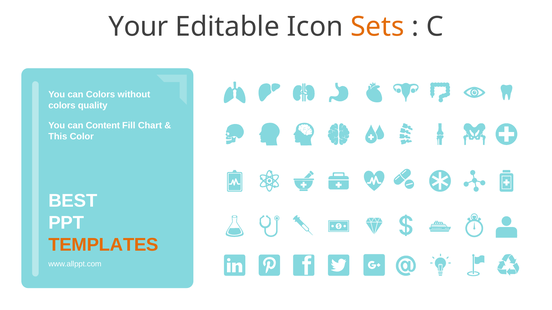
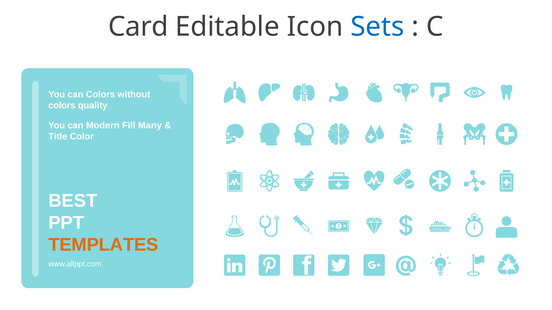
Your: Your -> Card
Sets colour: orange -> blue
Content: Content -> Modern
Chart: Chart -> Many
This: This -> Title
